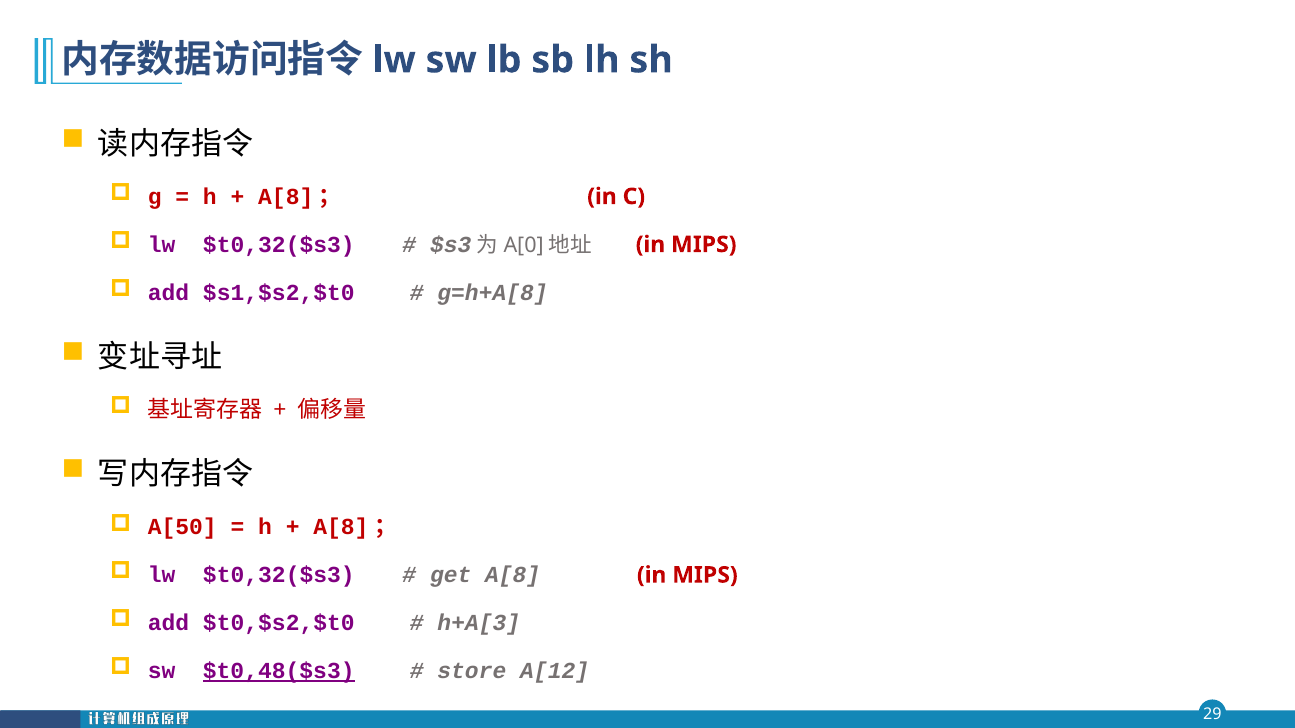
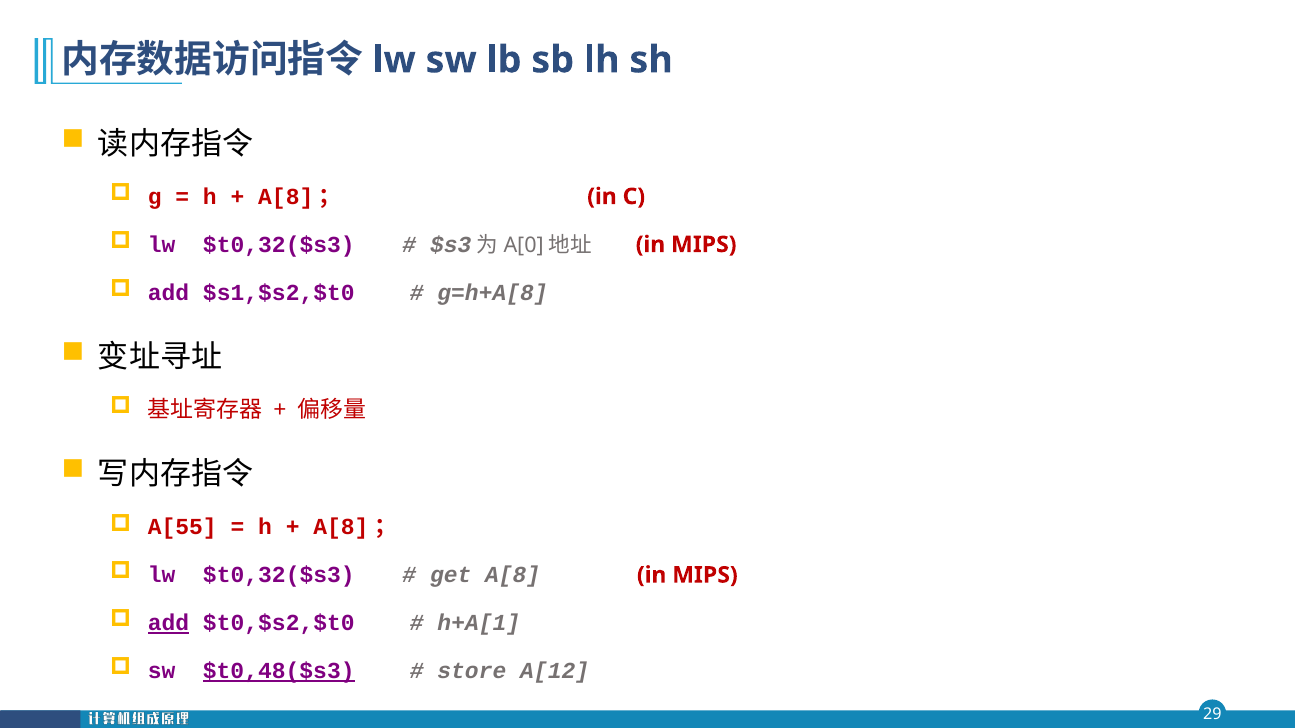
A[50: A[50 -> A[55
add at (169, 623) underline: none -> present
h+A[3: h+A[3 -> h+A[1
